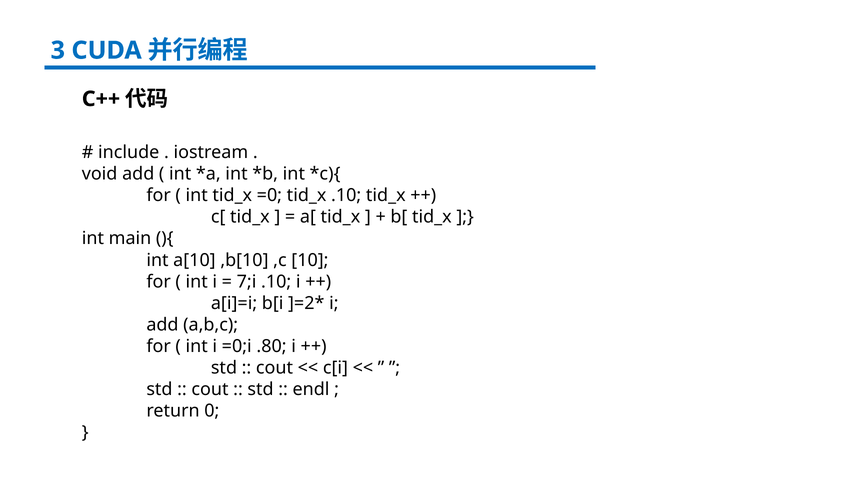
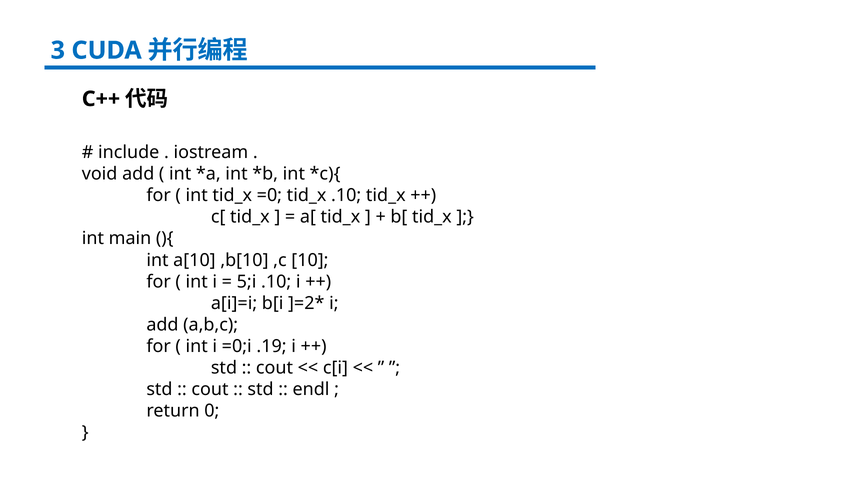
7;i: 7;i -> 5;i
.80: .80 -> .19
